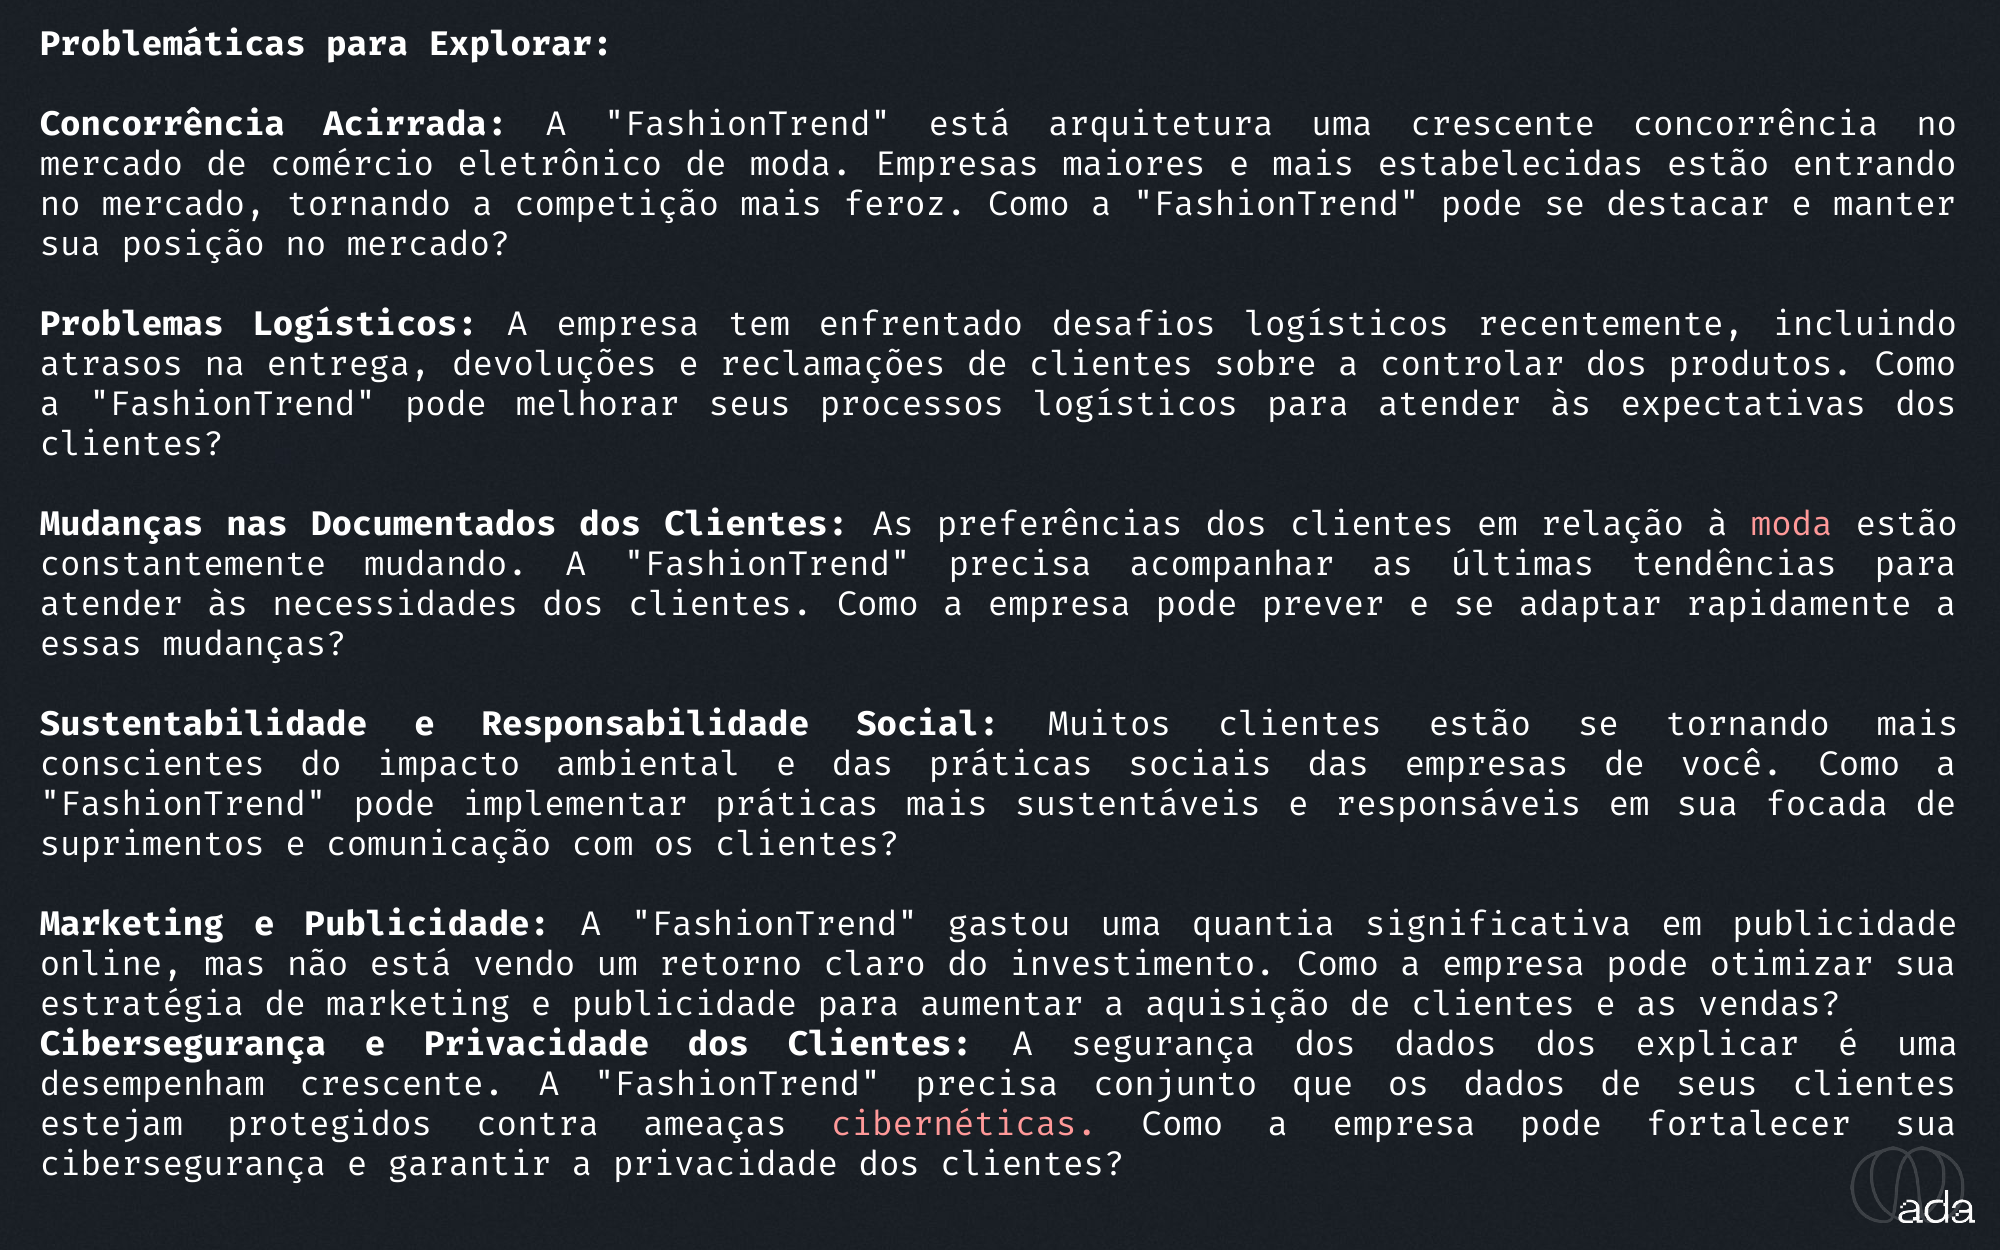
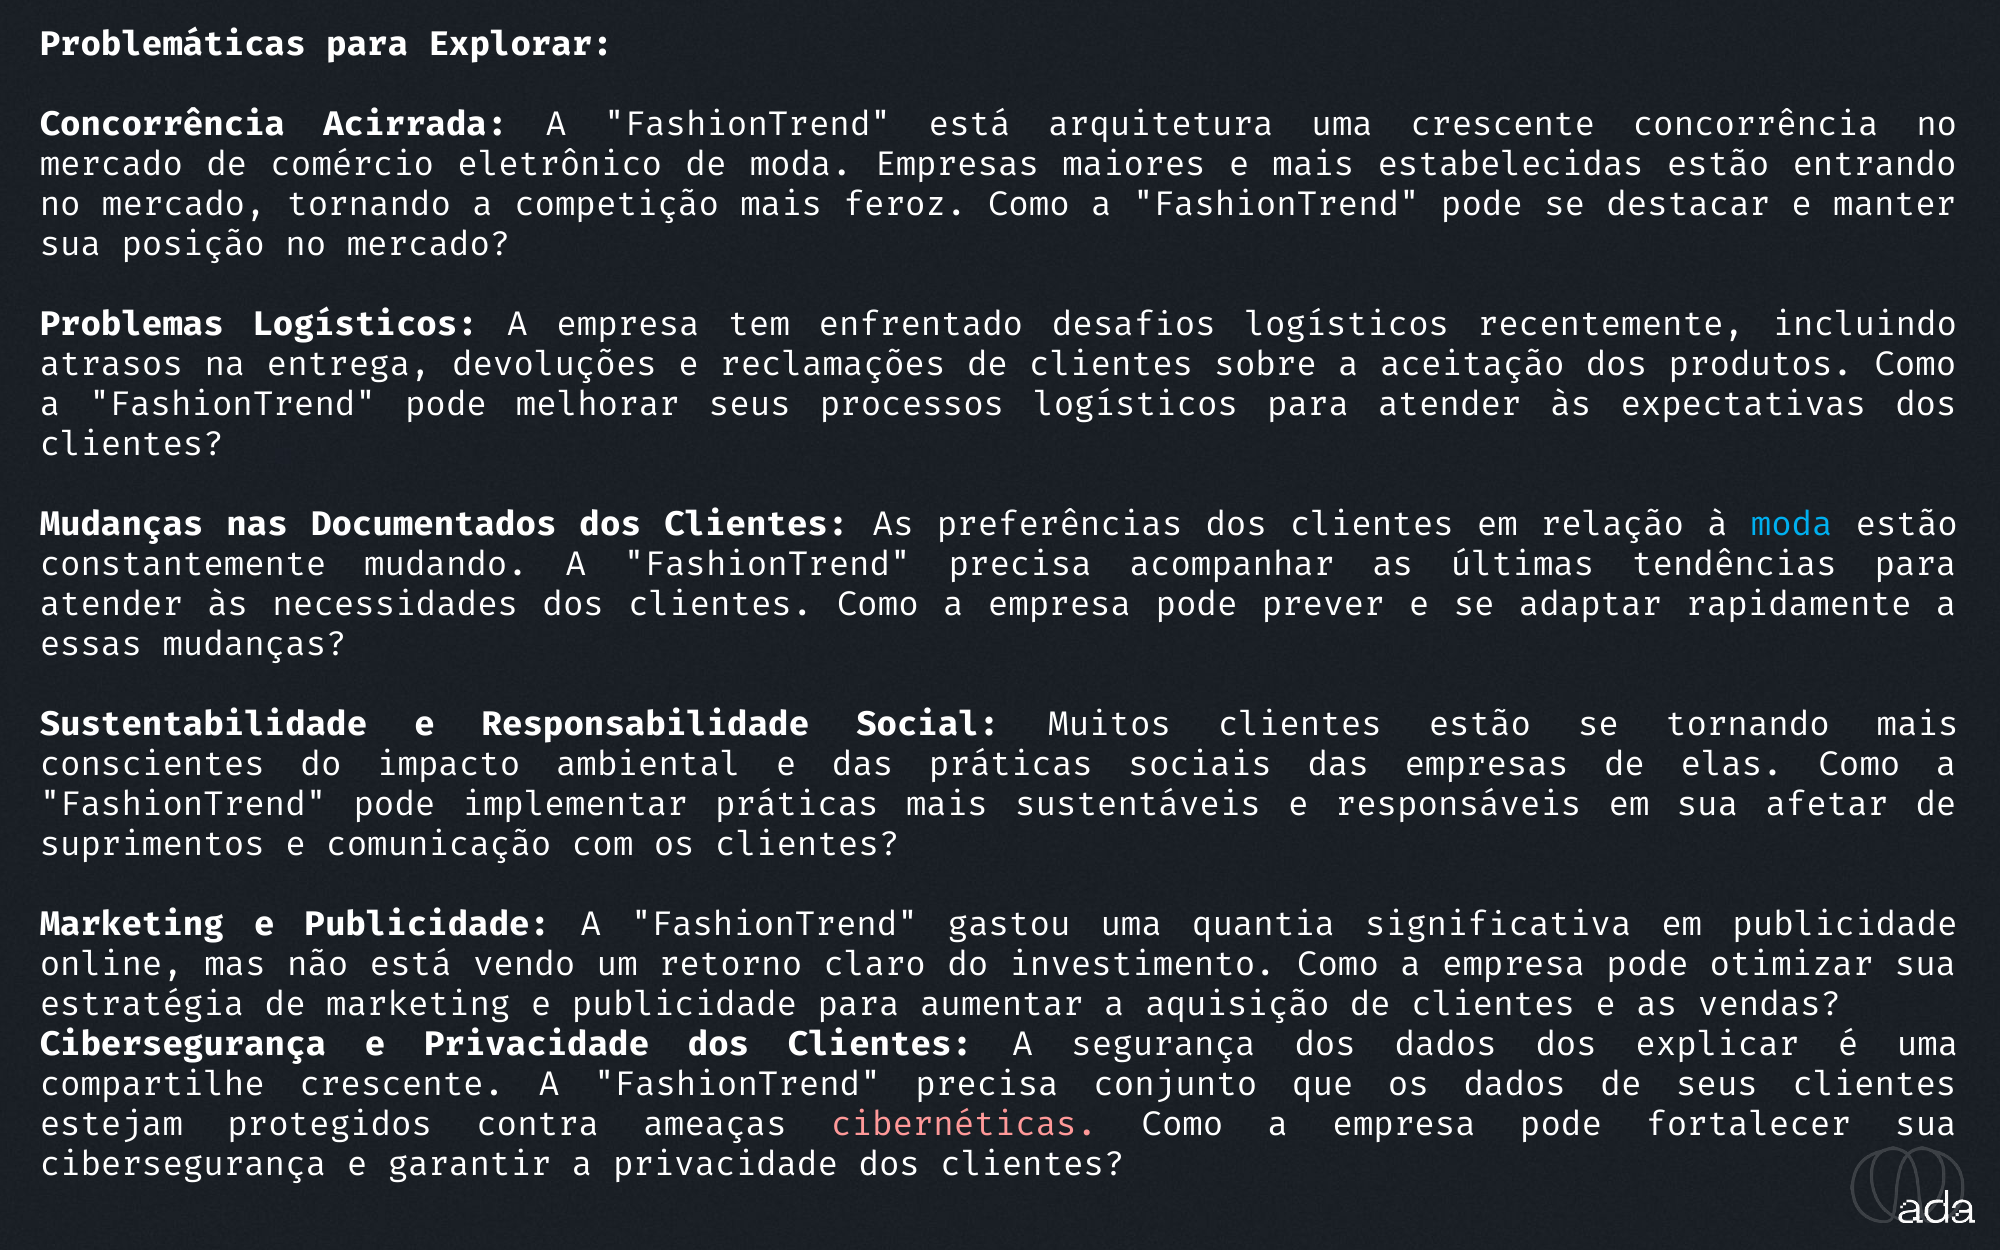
controlar: controlar -> aceitação
moda at (1792, 525) colour: pink -> light blue
você: você -> elas
focada: focada -> afetar
desempenham: desempenham -> compartilhe
